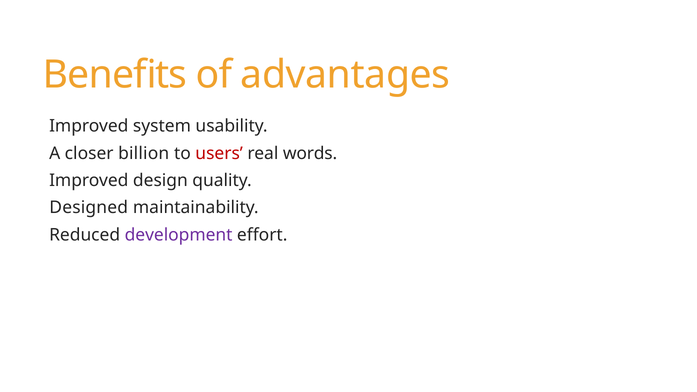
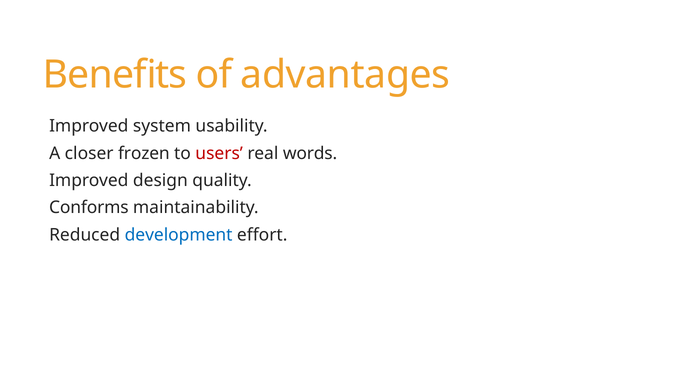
billion: billion -> frozen
Designed: Designed -> Conforms
development colour: purple -> blue
